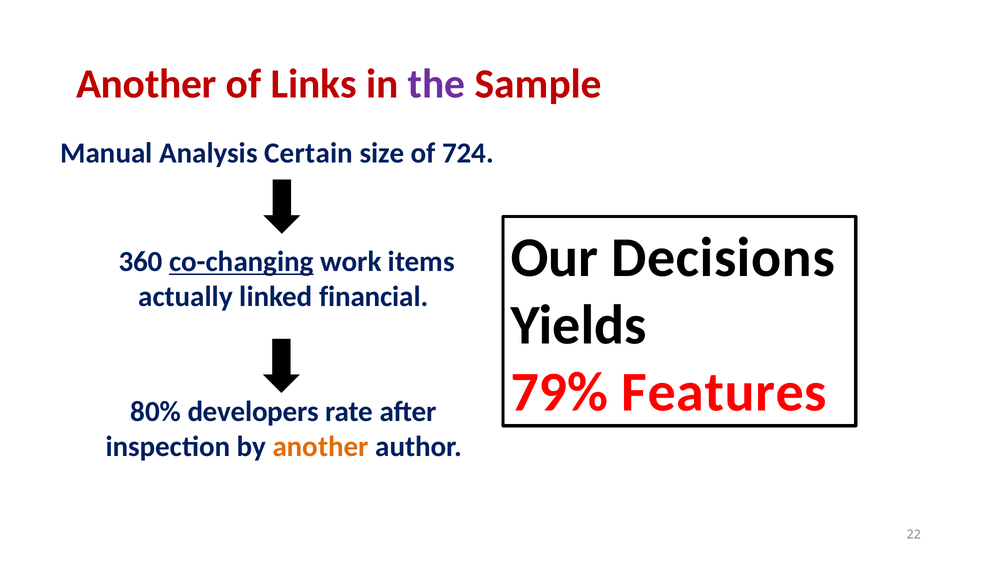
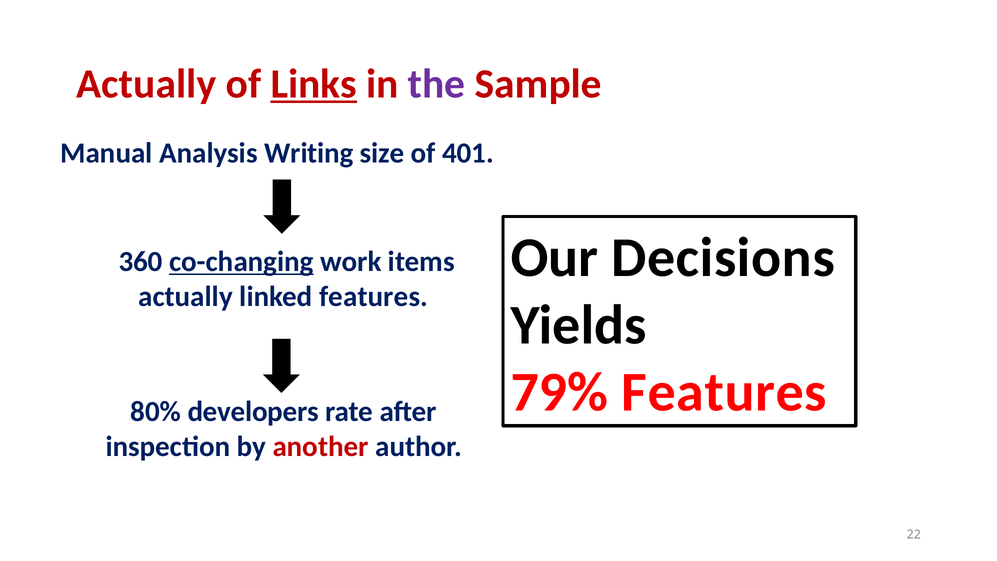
Another at (146, 84): Another -> Actually
Links underline: none -> present
Certain: Certain -> Writing
724: 724 -> 401
linked financial: financial -> features
another at (321, 446) colour: orange -> red
